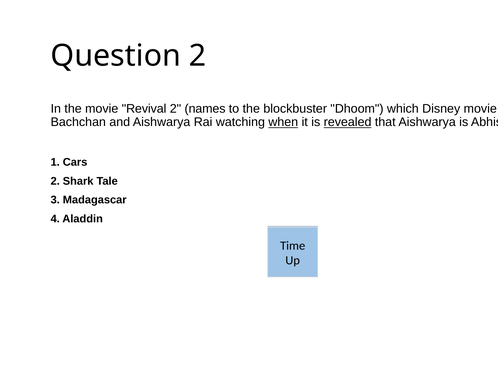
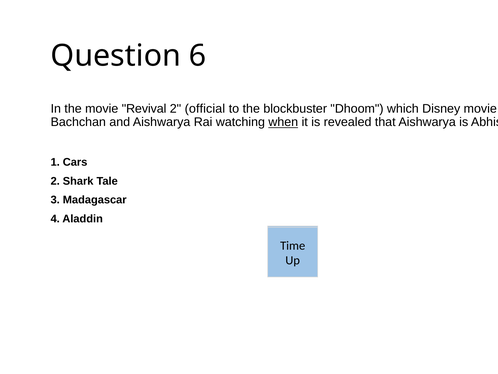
Question 2: 2 -> 6
names: names -> official
revealed underline: present -> none
